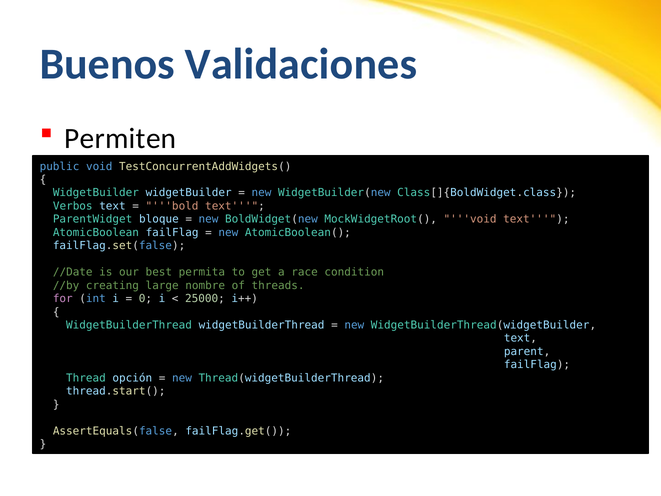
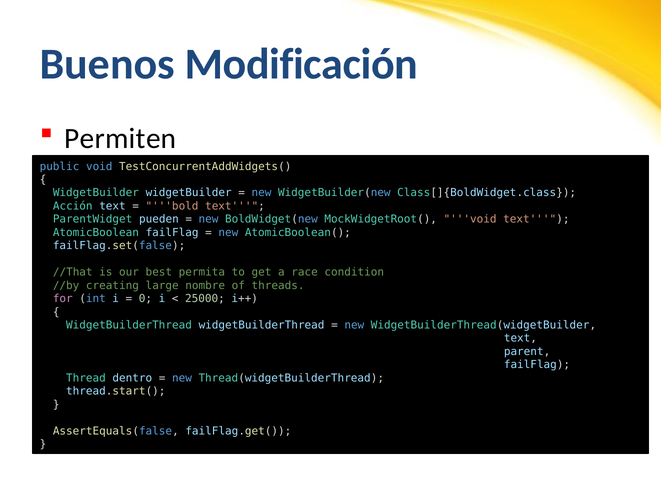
Validaciones: Validaciones -> Modificación
Verbos: Verbos -> Acción
bloque: bloque -> pueden
//Date: //Date -> //That
opción: opción -> dentro
